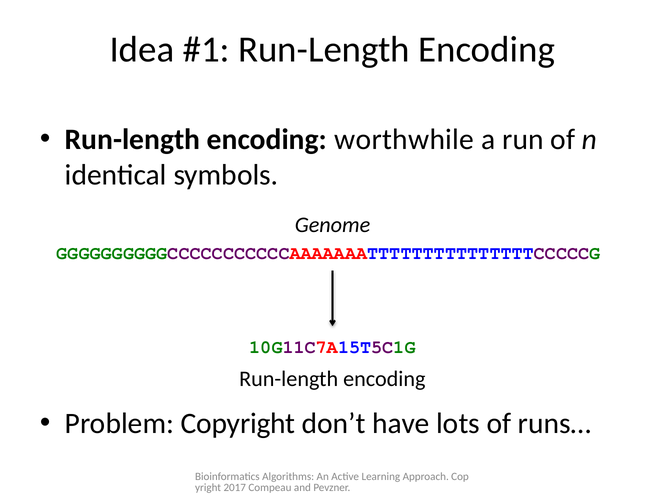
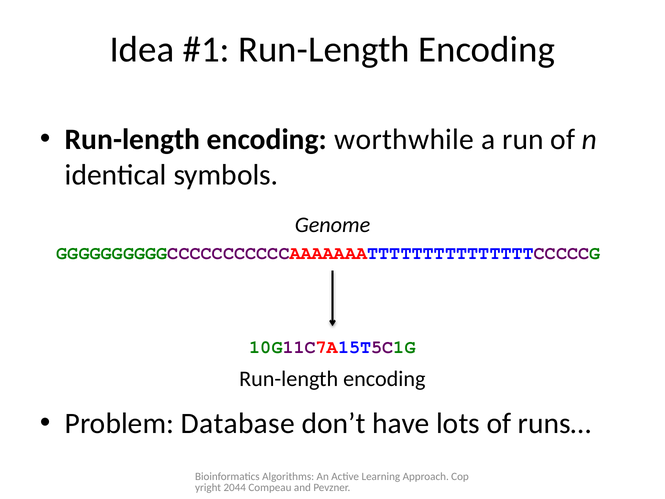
Copyright: Copyright -> Database
2017: 2017 -> 2044
